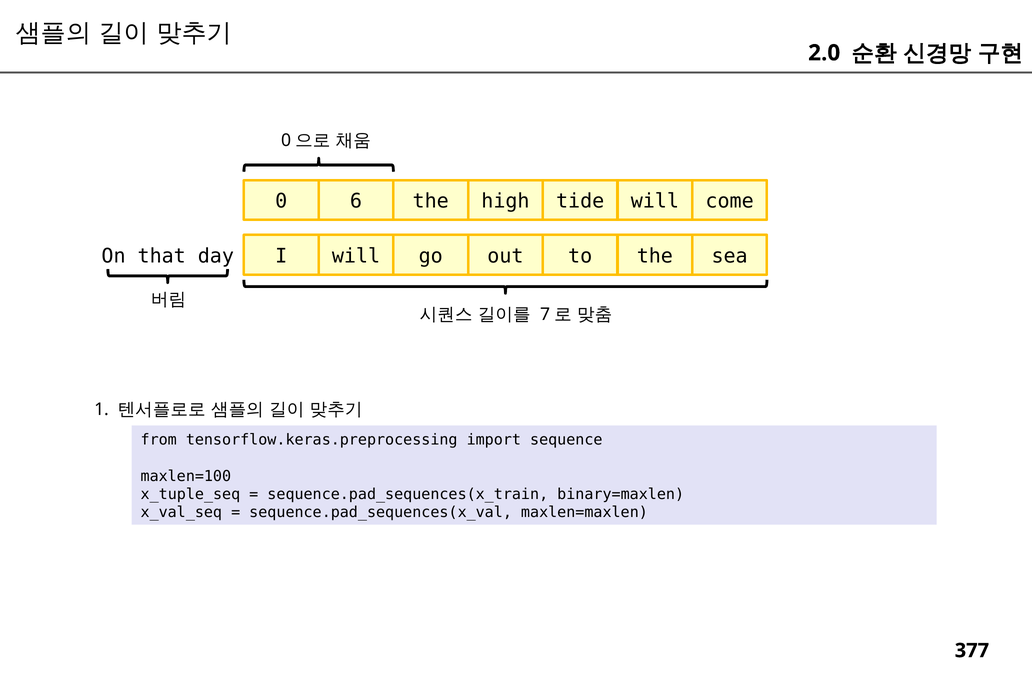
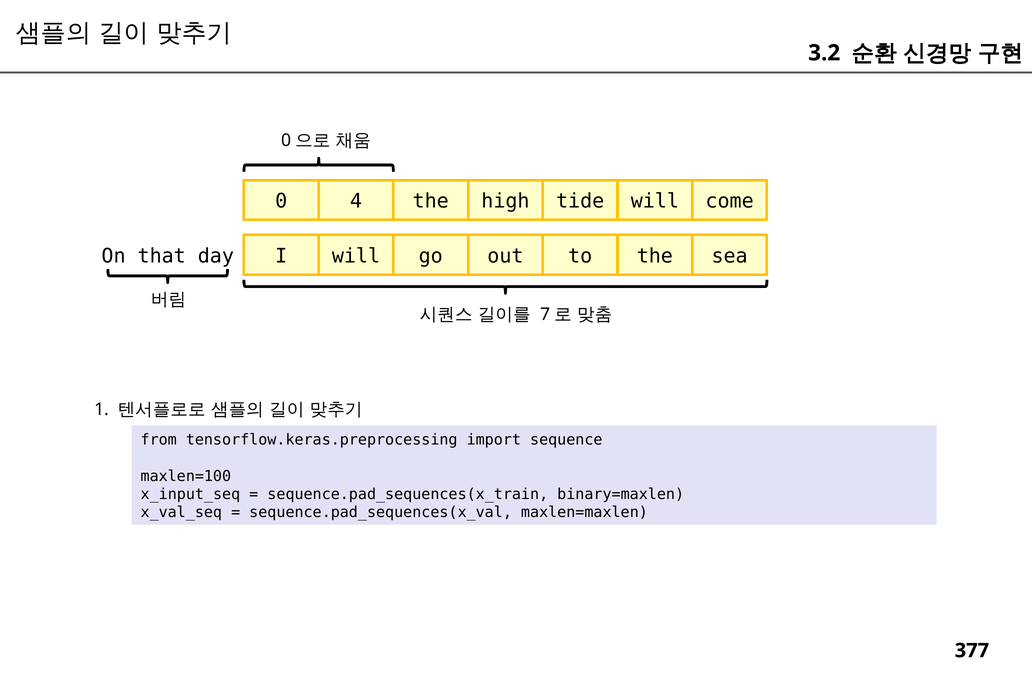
2.0: 2.0 -> 3.2
6: 6 -> 4
x_tuple_seq: x_tuple_seq -> x_input_seq
